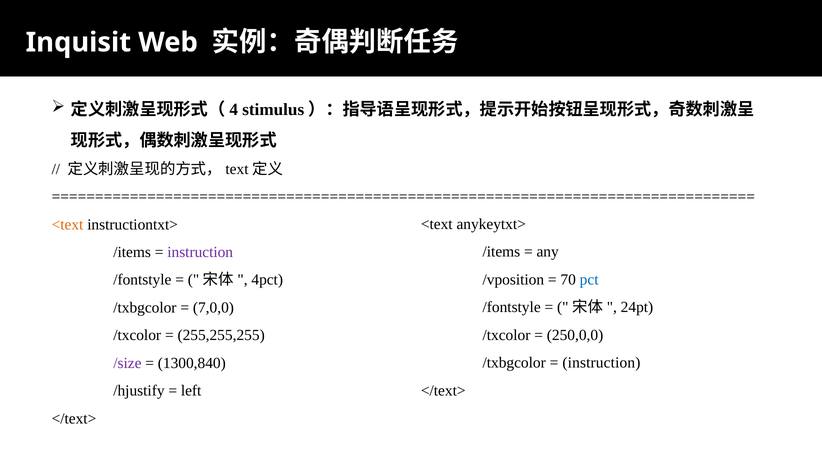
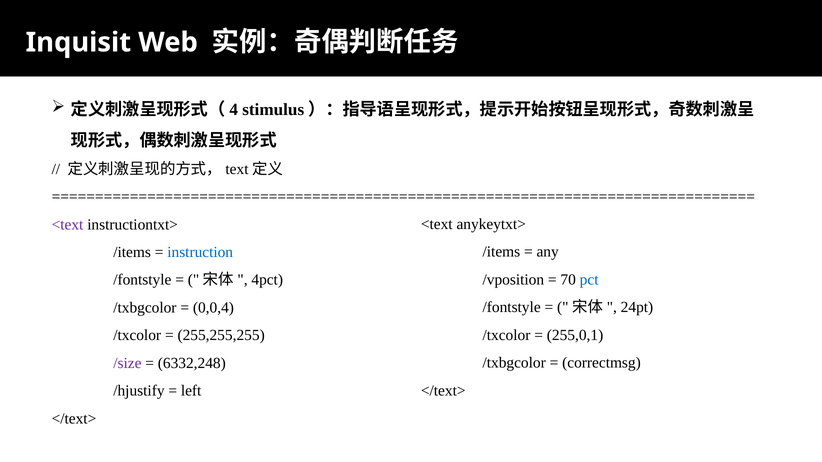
<text at (67, 225) colour: orange -> purple
instruction at (200, 252) colour: purple -> blue
7,0,0: 7,0,0 -> 0,0,4
250,0,0: 250,0,0 -> 255,0,1
instruction at (601, 363): instruction -> correctmsg
1300,840: 1300,840 -> 6332,248
